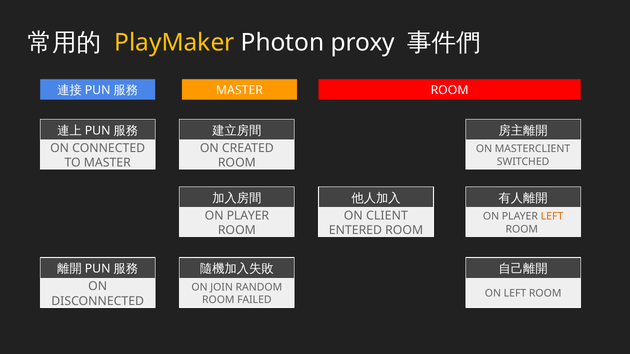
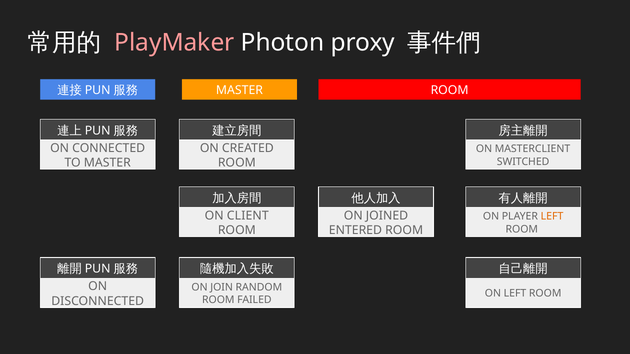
PlayMaker colour: yellow -> pink
PLAYER at (248, 216): PLAYER -> CLIENT
CLIENT: CLIENT -> JOINED
